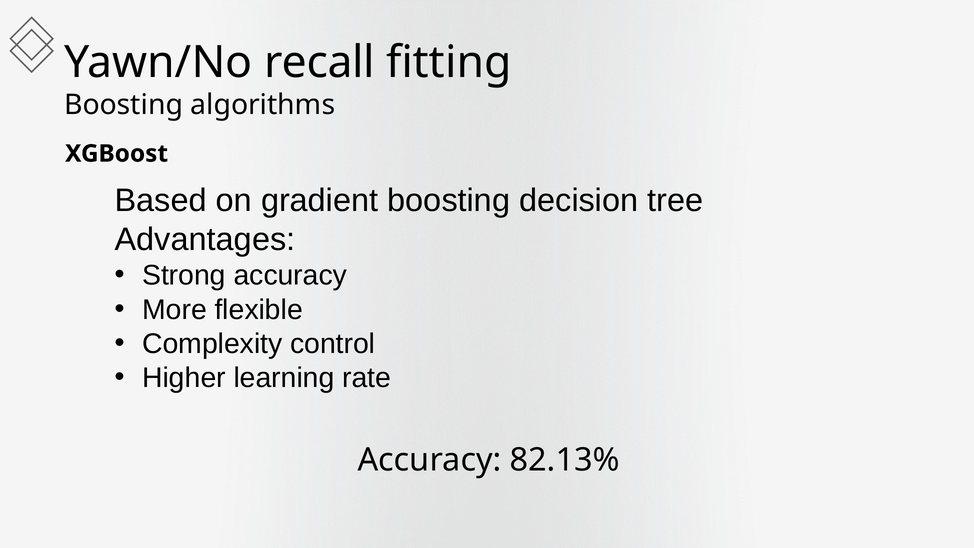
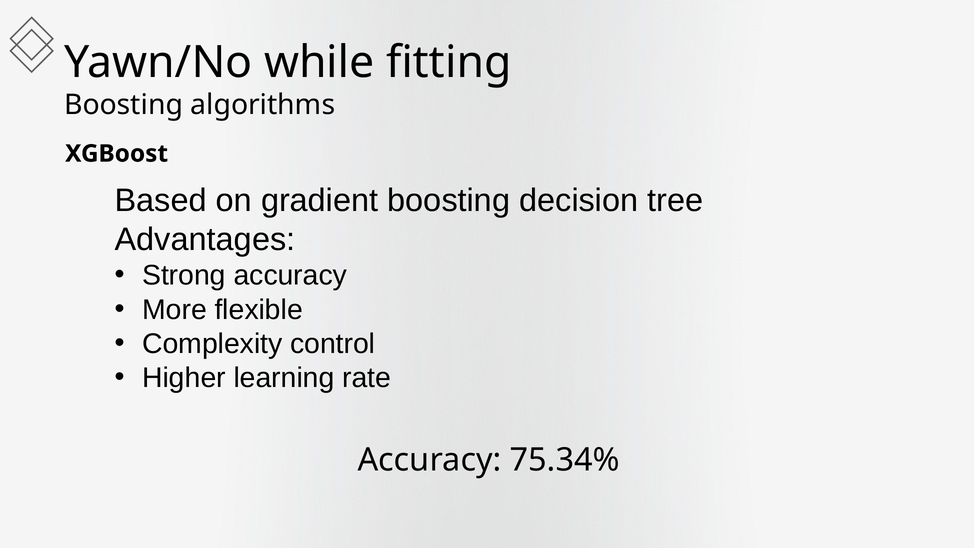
recall: recall -> while
82.13%: 82.13% -> 75.34%
